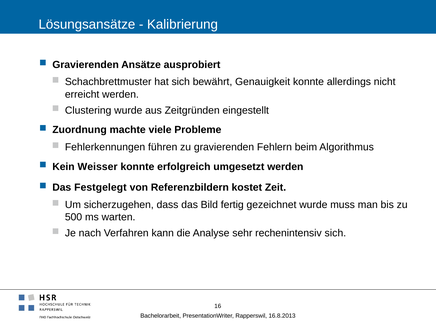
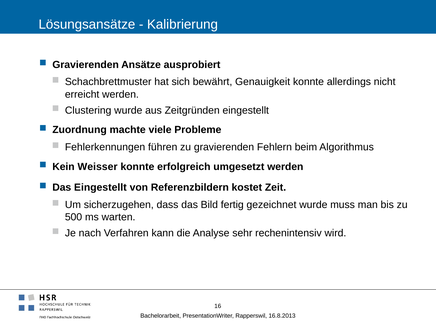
Das Festgelegt: Festgelegt -> Eingestellt
rechenintensiv sich: sich -> wird
